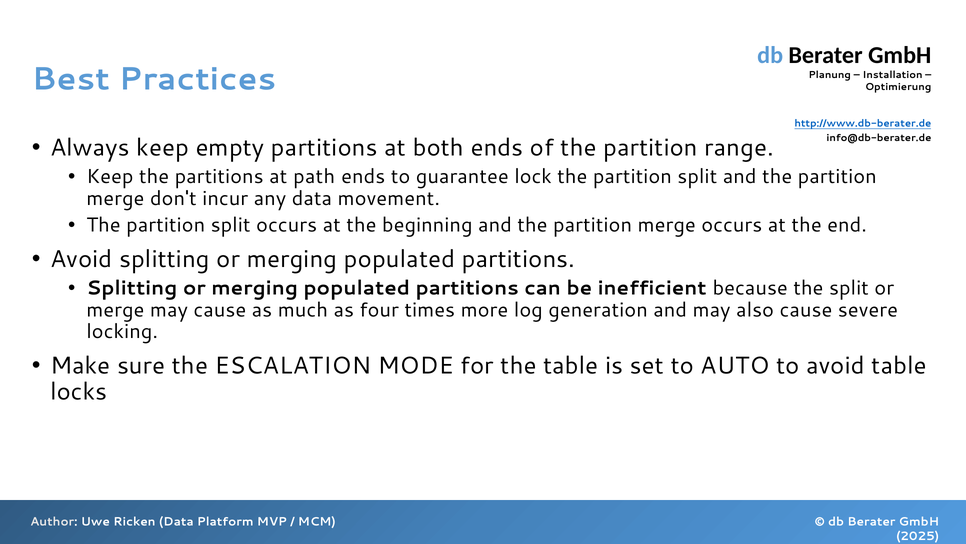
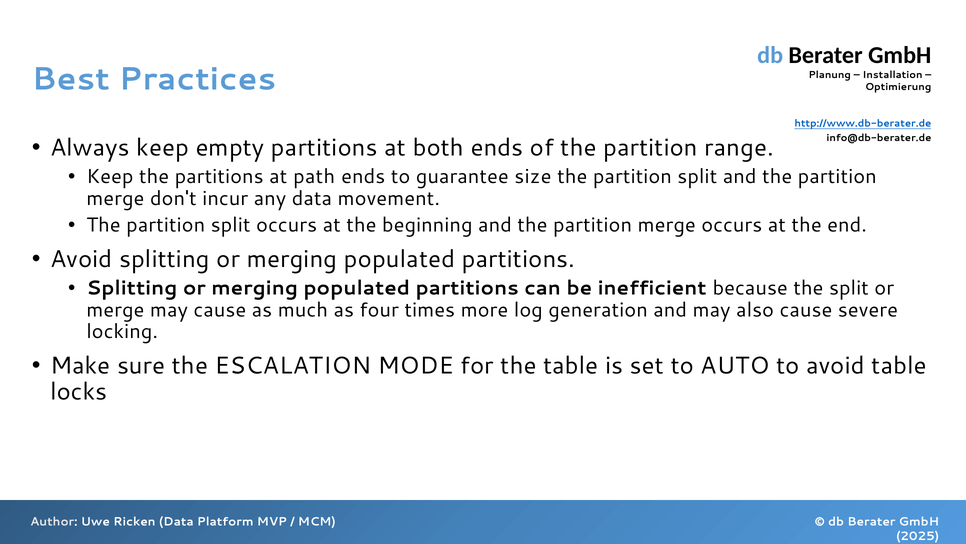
lock: lock -> size
